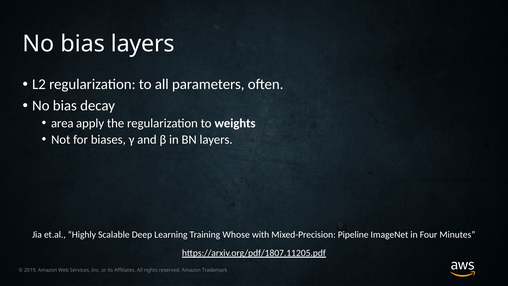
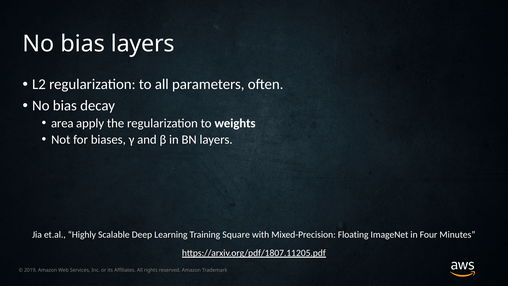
Whose: Whose -> Square
Pipeline: Pipeline -> Floating
